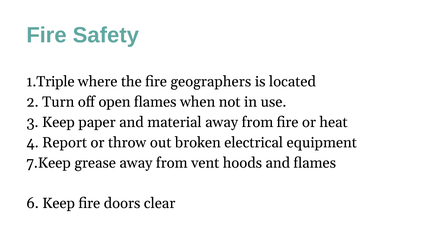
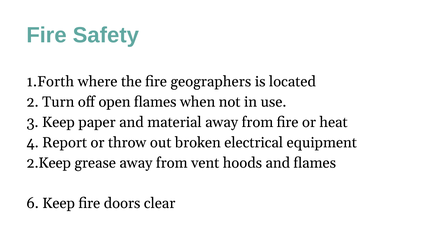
1.Triple: 1.Triple -> 1.Forth
7.Keep: 7.Keep -> 2.Keep
